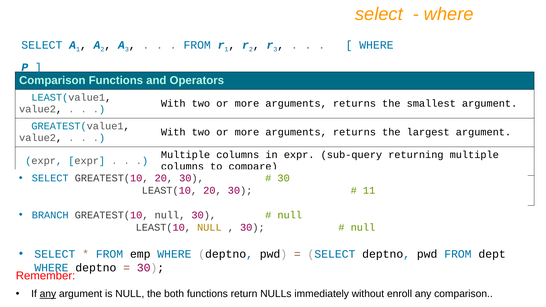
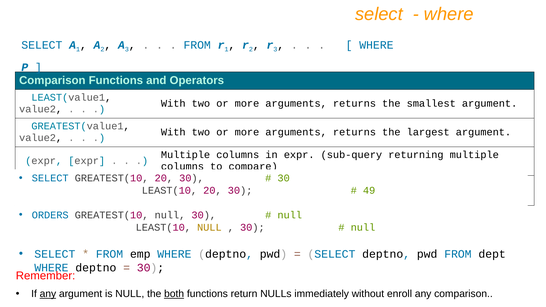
11: 11 -> 49
BRANCH: BRANCH -> ORDERS
both underline: none -> present
